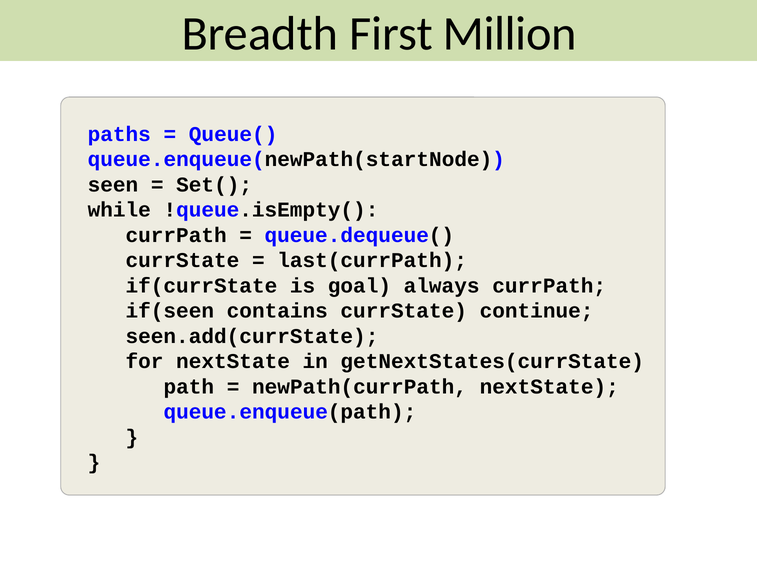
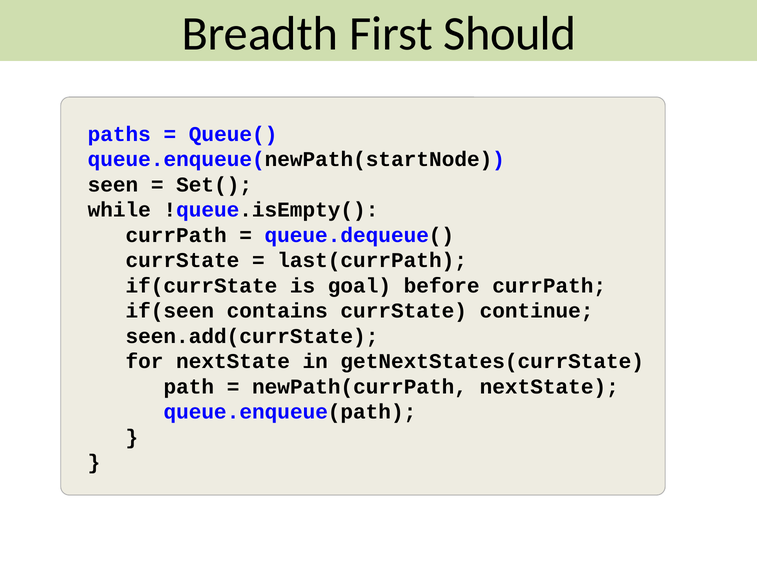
Million: Million -> Should
always: always -> before
